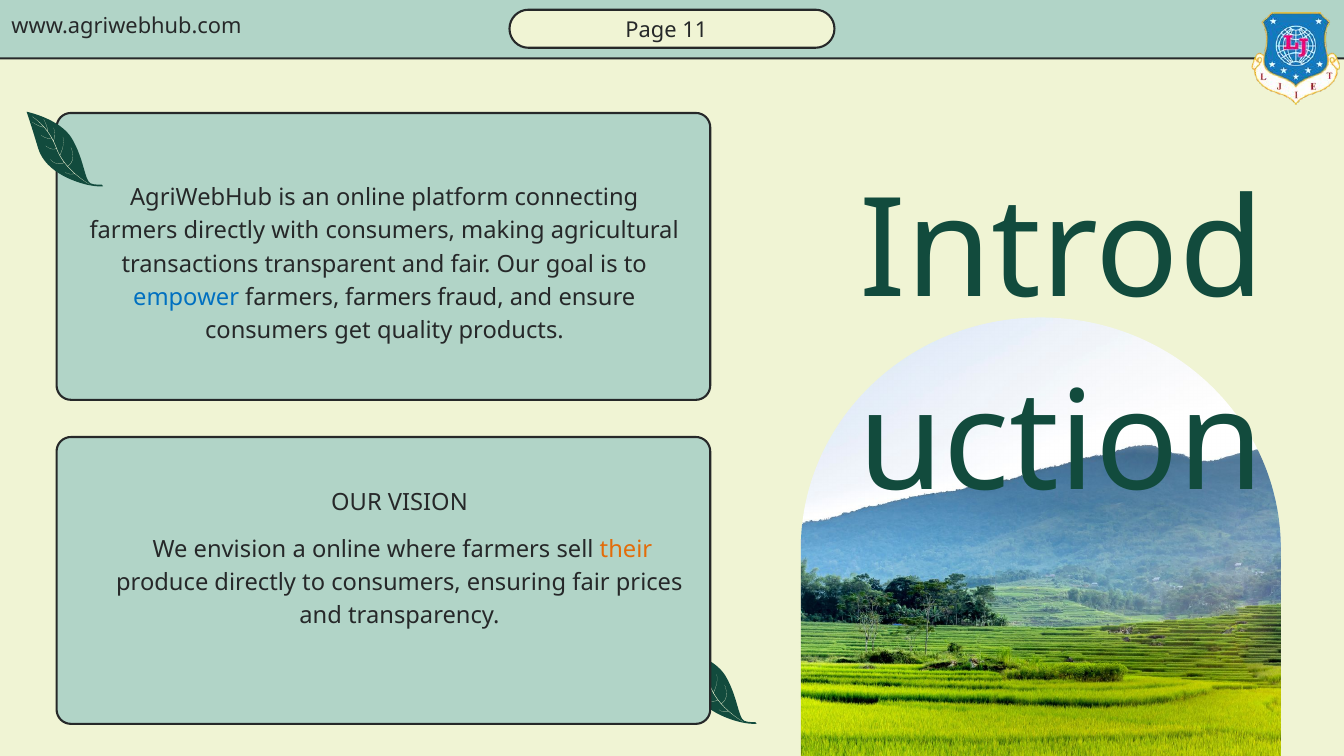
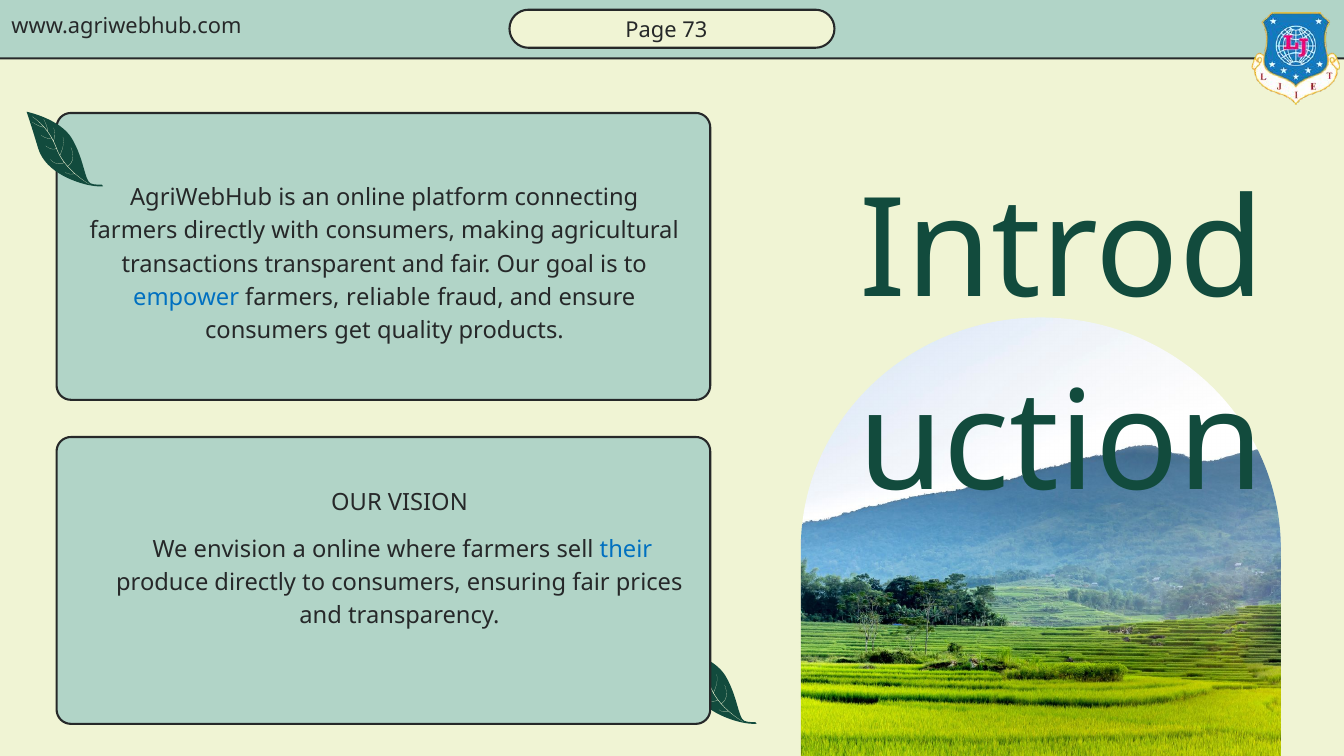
11: 11 -> 73
farmers farmers: farmers -> reliable
their colour: orange -> blue
